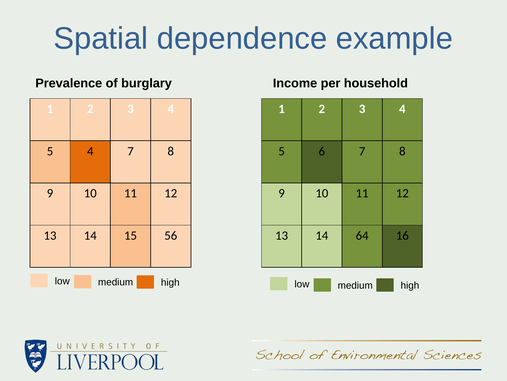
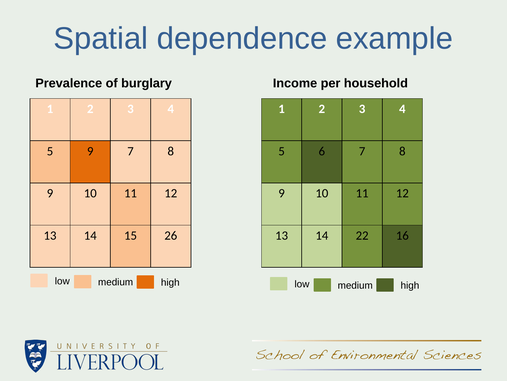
5 4: 4 -> 9
56: 56 -> 26
64: 64 -> 22
